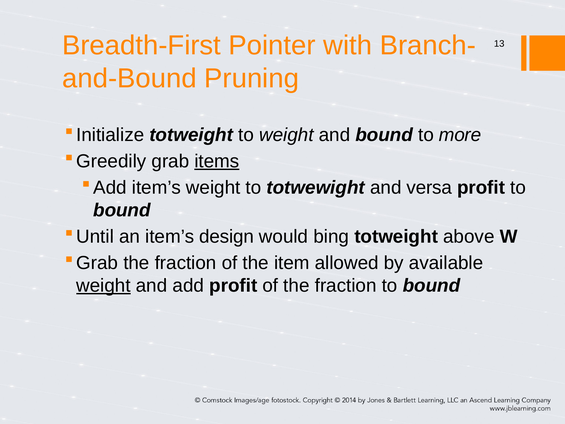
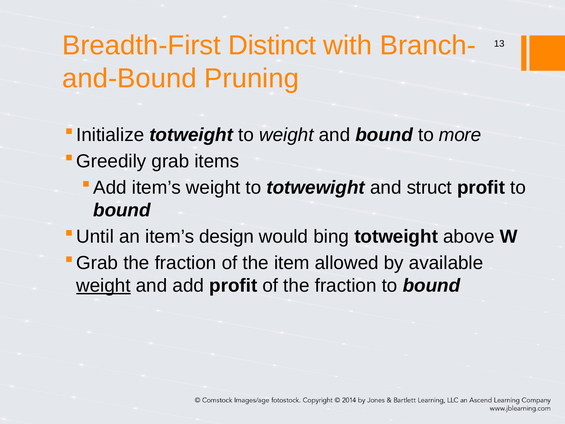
Pointer: Pointer -> Distinct
items underline: present -> none
versa: versa -> struct
